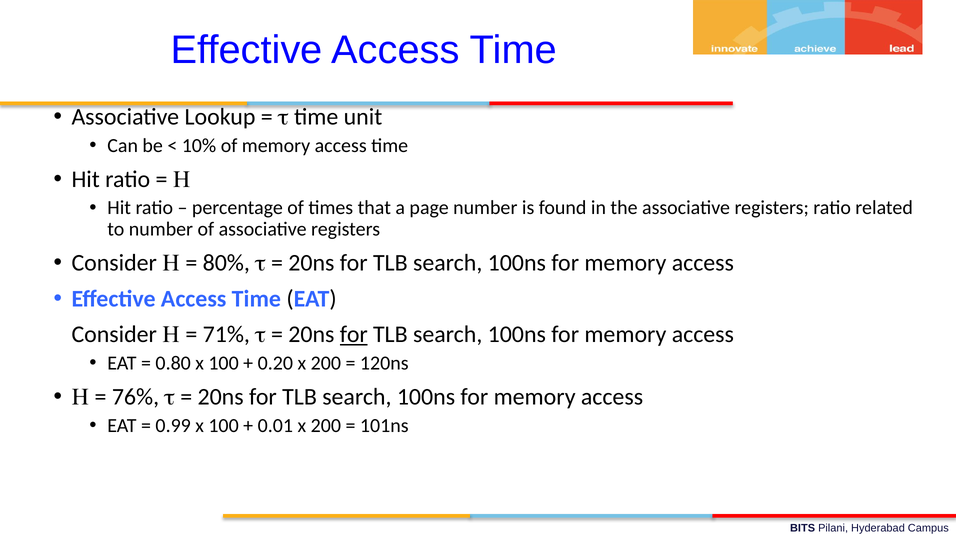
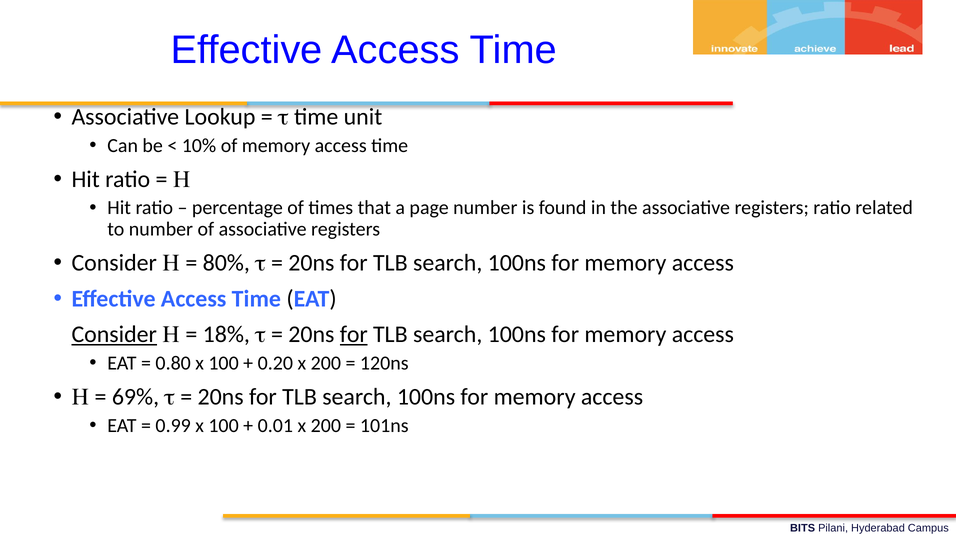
Consider at (114, 334) underline: none -> present
71%: 71% -> 18%
76%: 76% -> 69%
